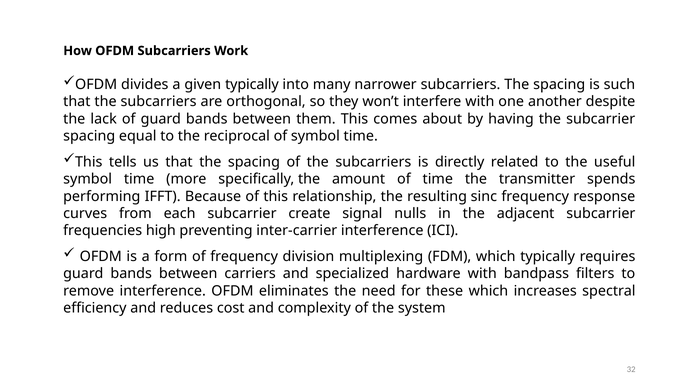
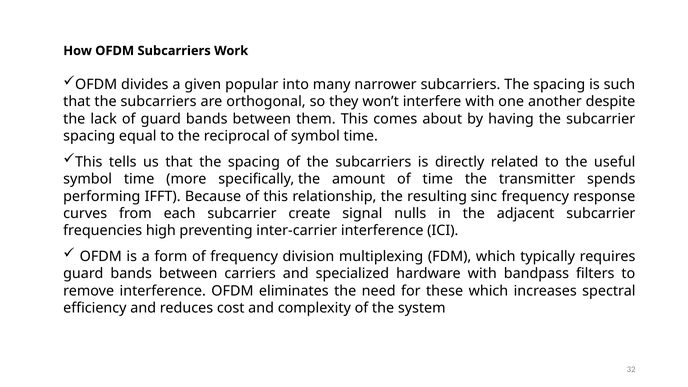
given typically: typically -> popular
